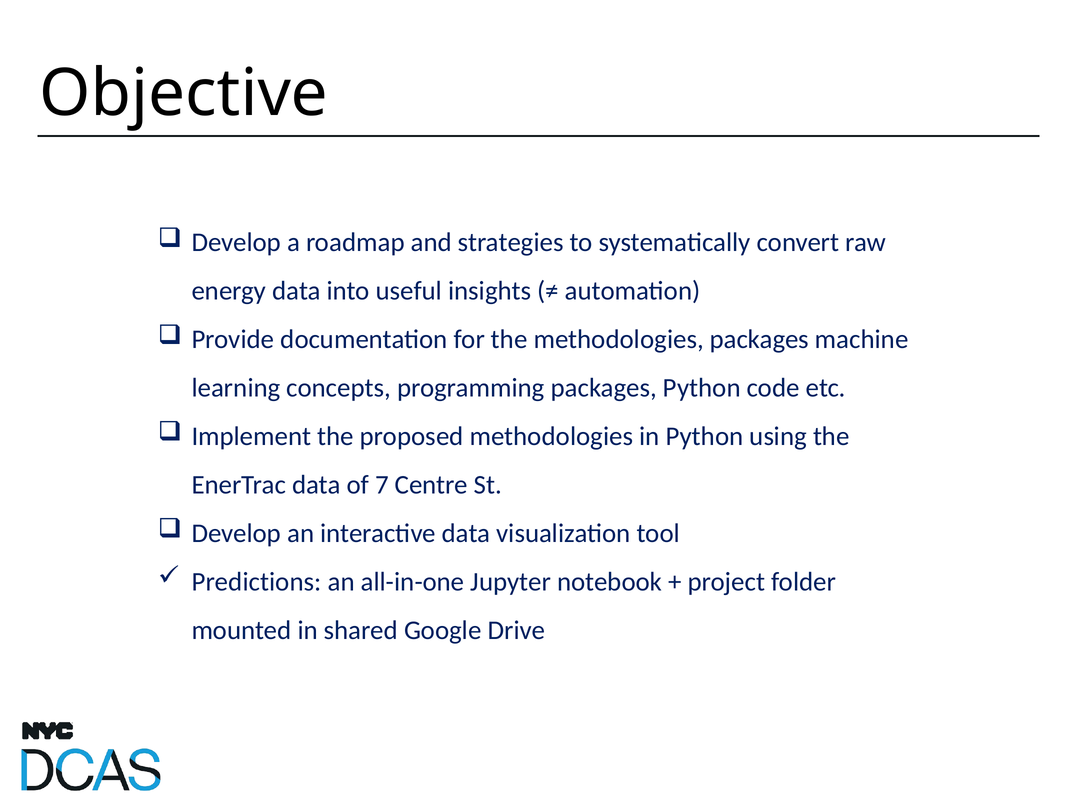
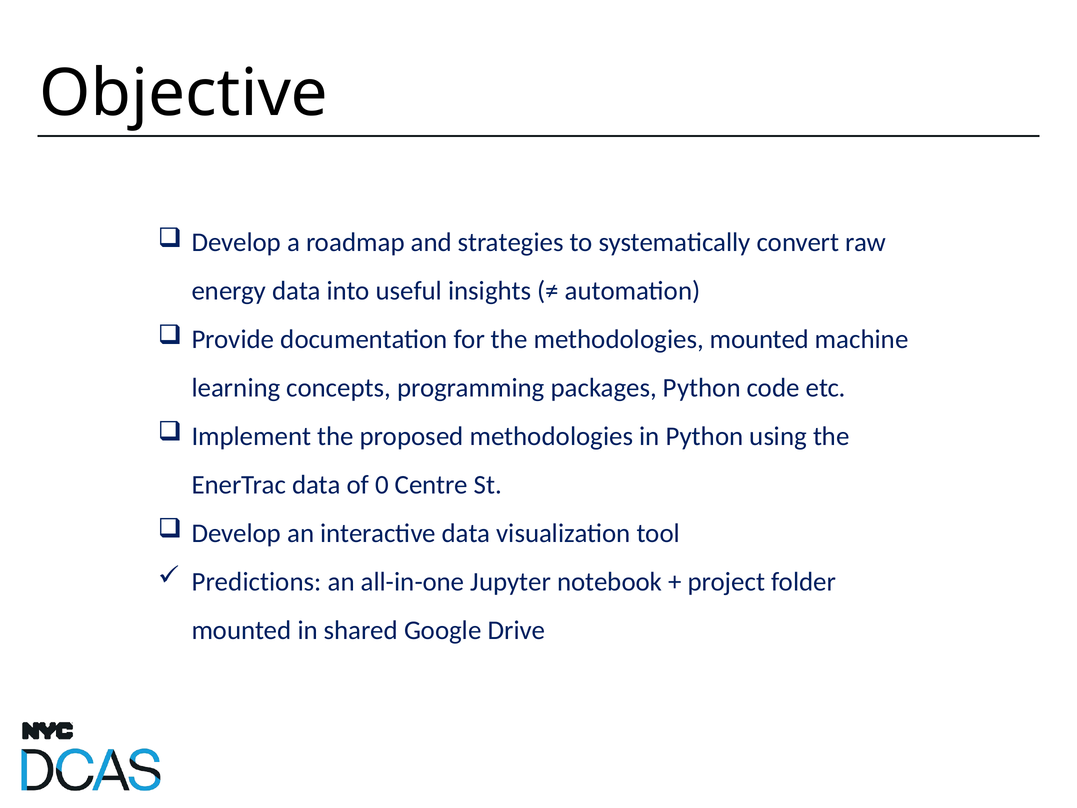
methodologies packages: packages -> mounted
7: 7 -> 0
